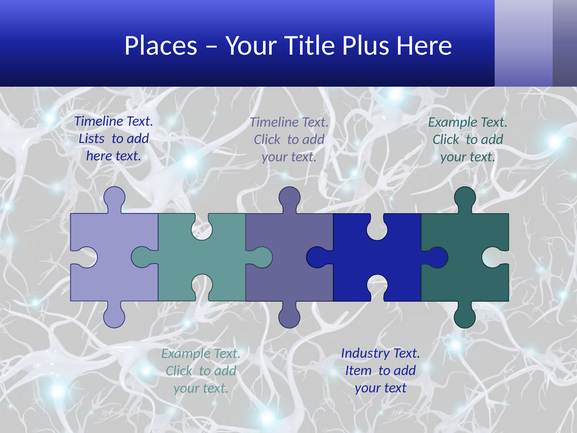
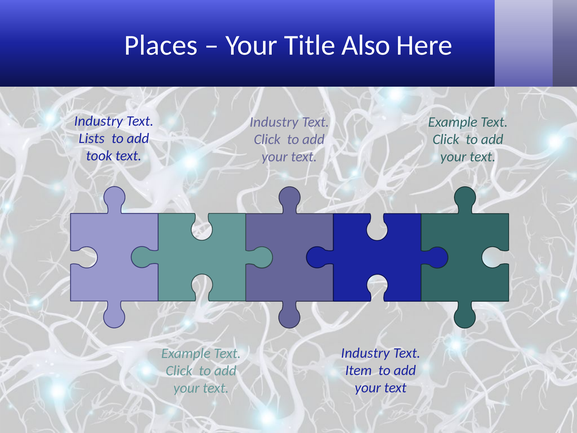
Plus: Plus -> Also
Timeline at (99, 121): Timeline -> Industry
Timeline at (274, 122): Timeline -> Industry
here at (99, 156): here -> took
